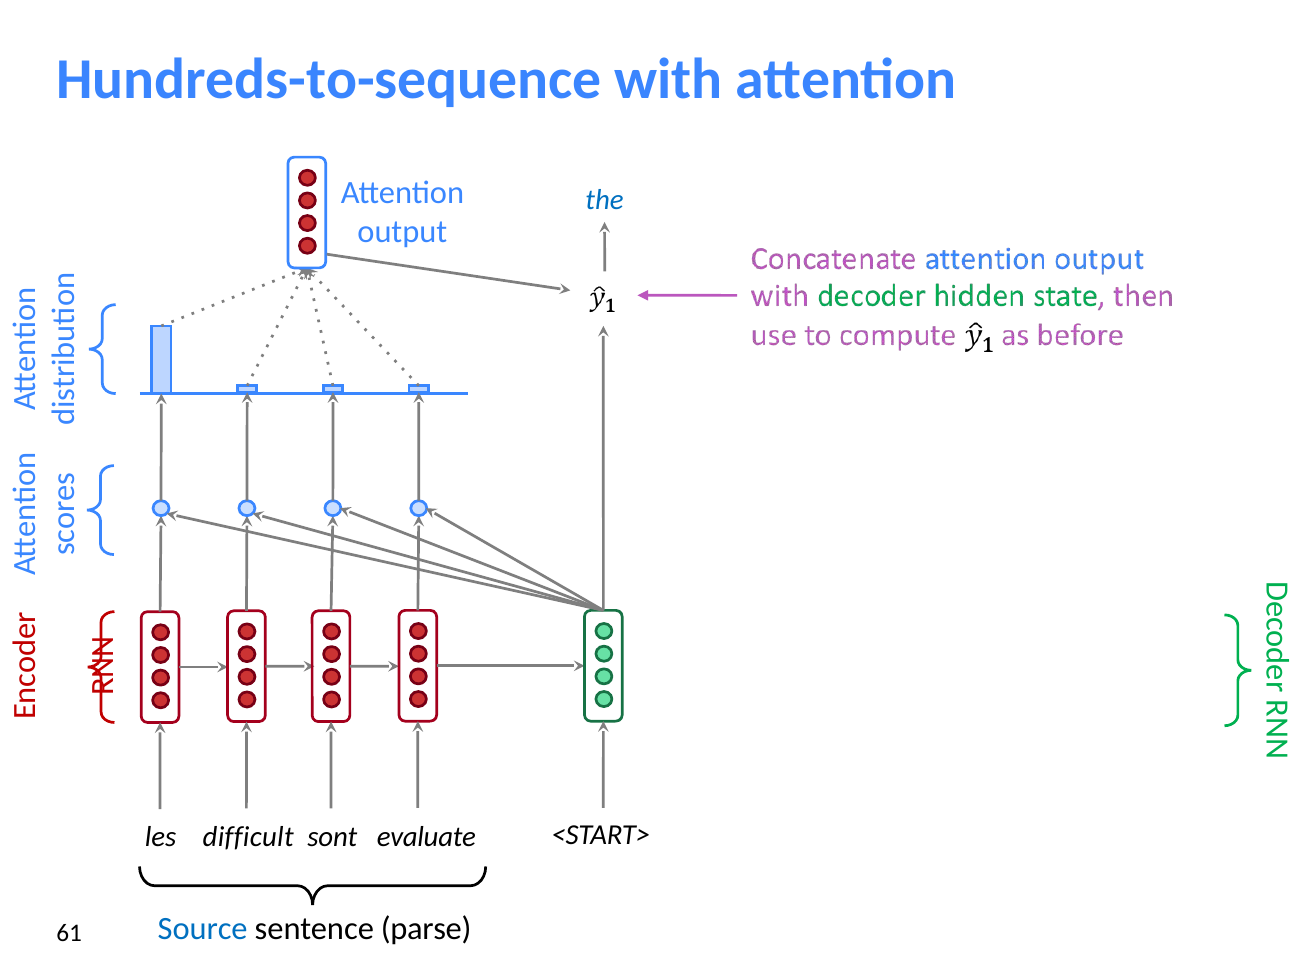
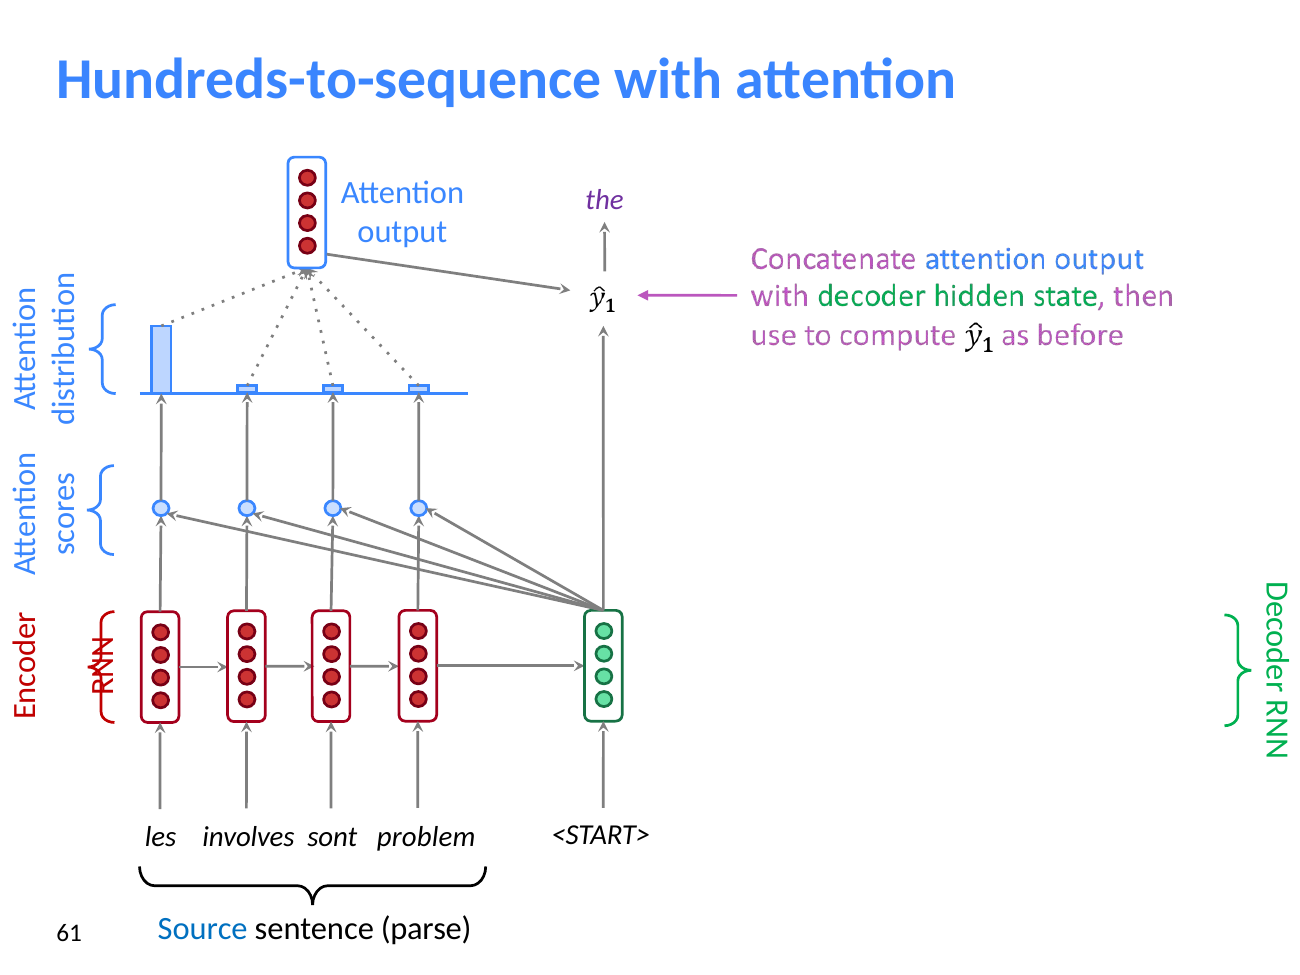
the colour: blue -> purple
difficult: difficult -> involves
evaluate: evaluate -> problem
